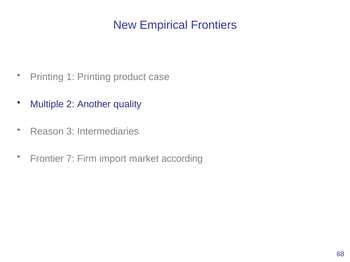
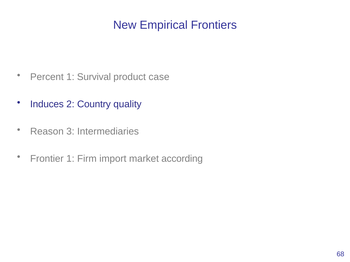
Printing at (47, 77): Printing -> Percent
1 Printing: Printing -> Survival
Multiple: Multiple -> Induces
Another: Another -> Country
Frontier 7: 7 -> 1
